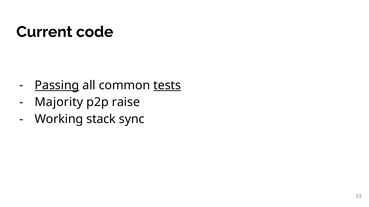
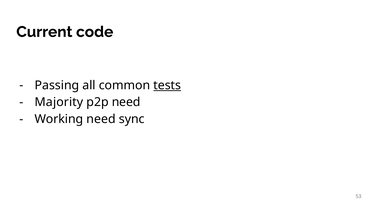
Passing underline: present -> none
p2p raise: raise -> need
Working stack: stack -> need
